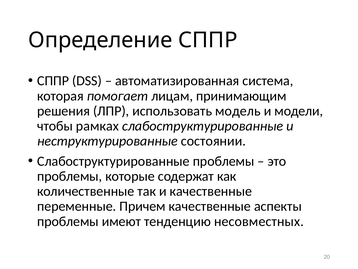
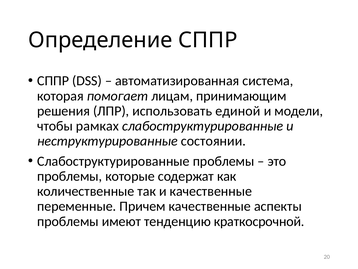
модель: модель -> единой
несовместных: несовместных -> краткосрочной
